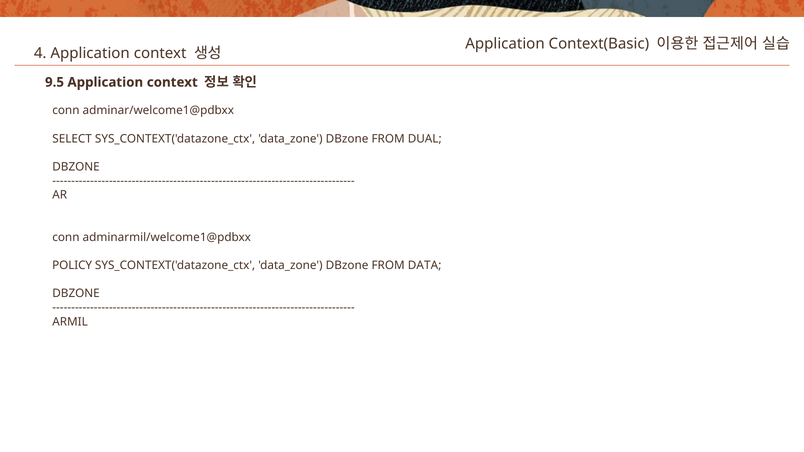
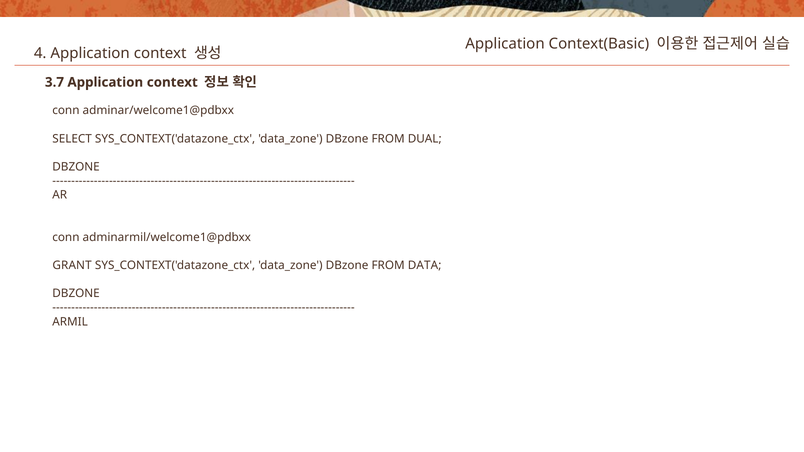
9.5: 9.5 -> 3.7
POLICY: POLICY -> GRANT
